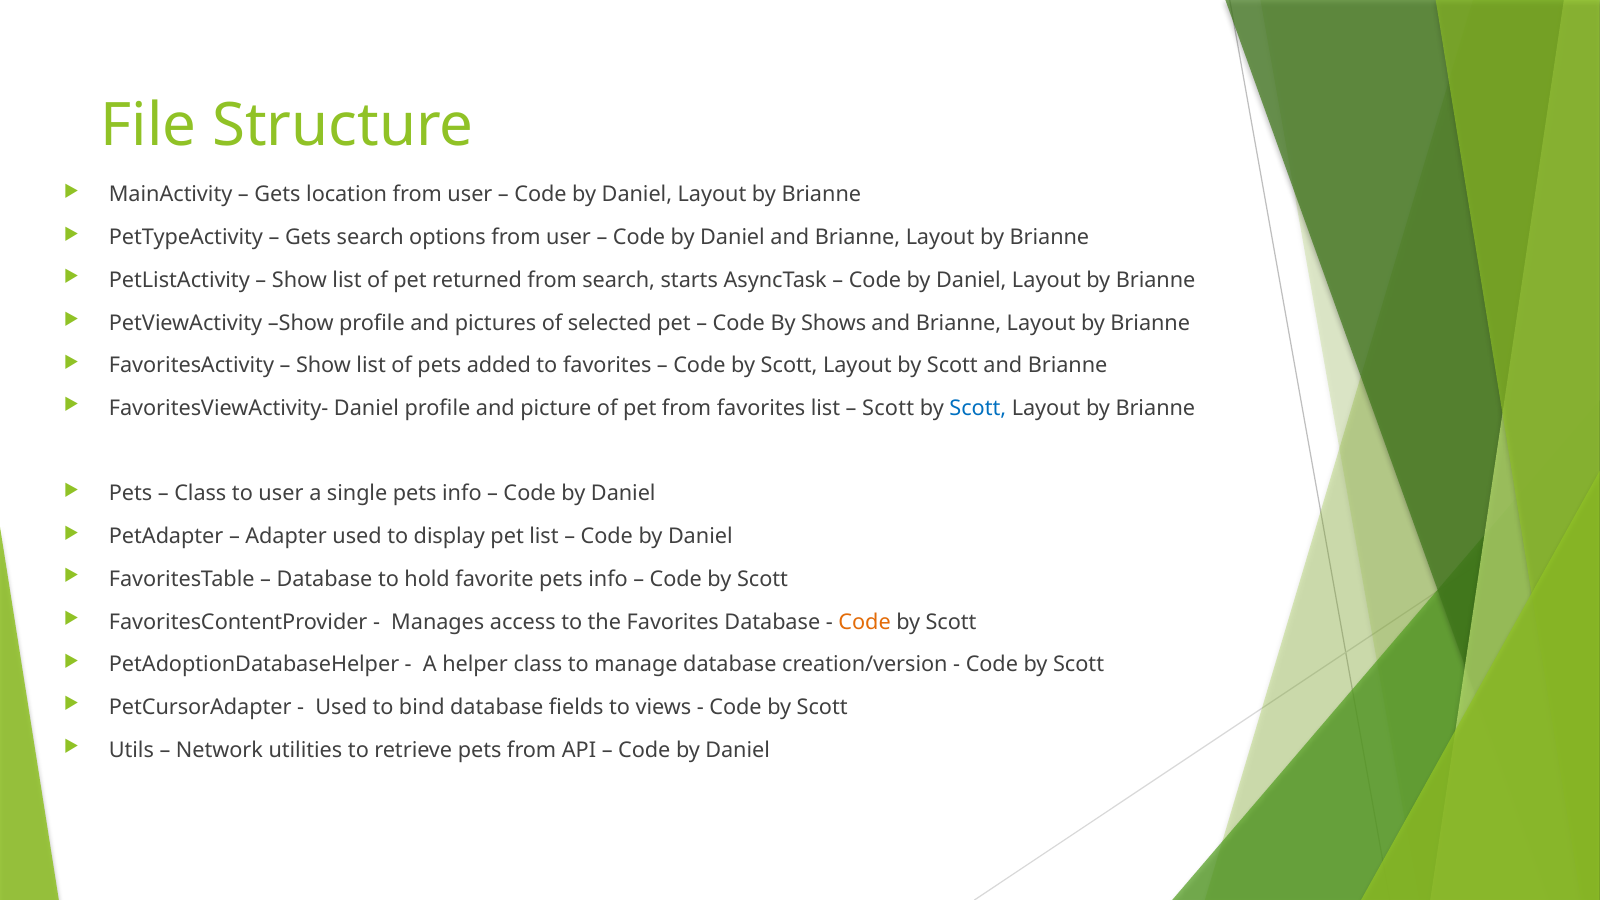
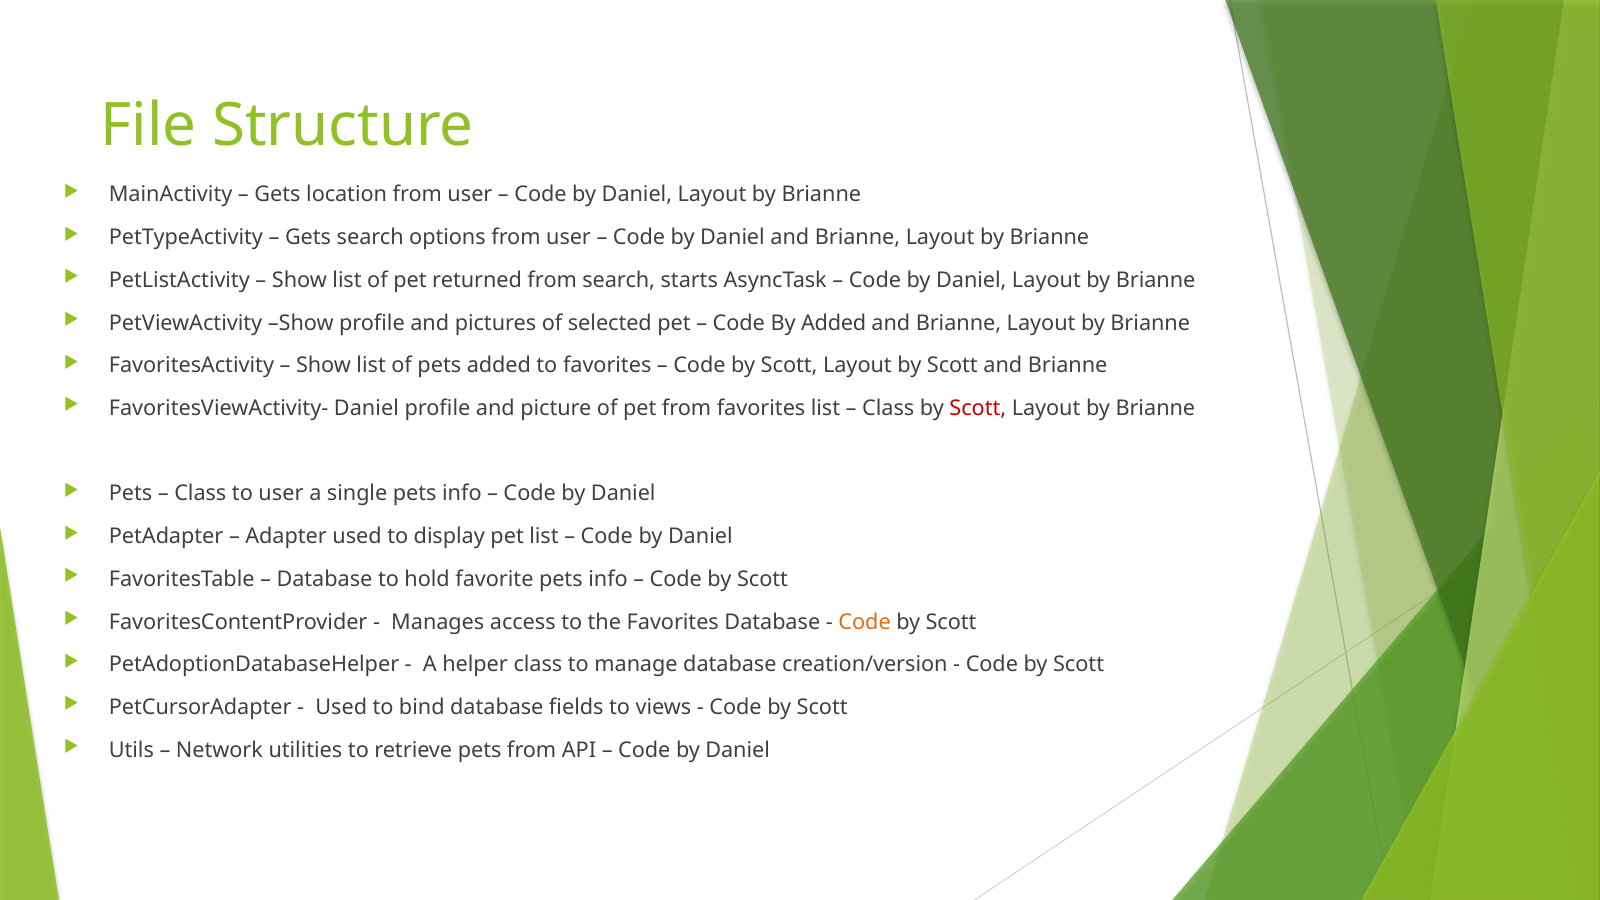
By Shows: Shows -> Added
Scott at (888, 408): Scott -> Class
Scott at (978, 408) colour: blue -> red
